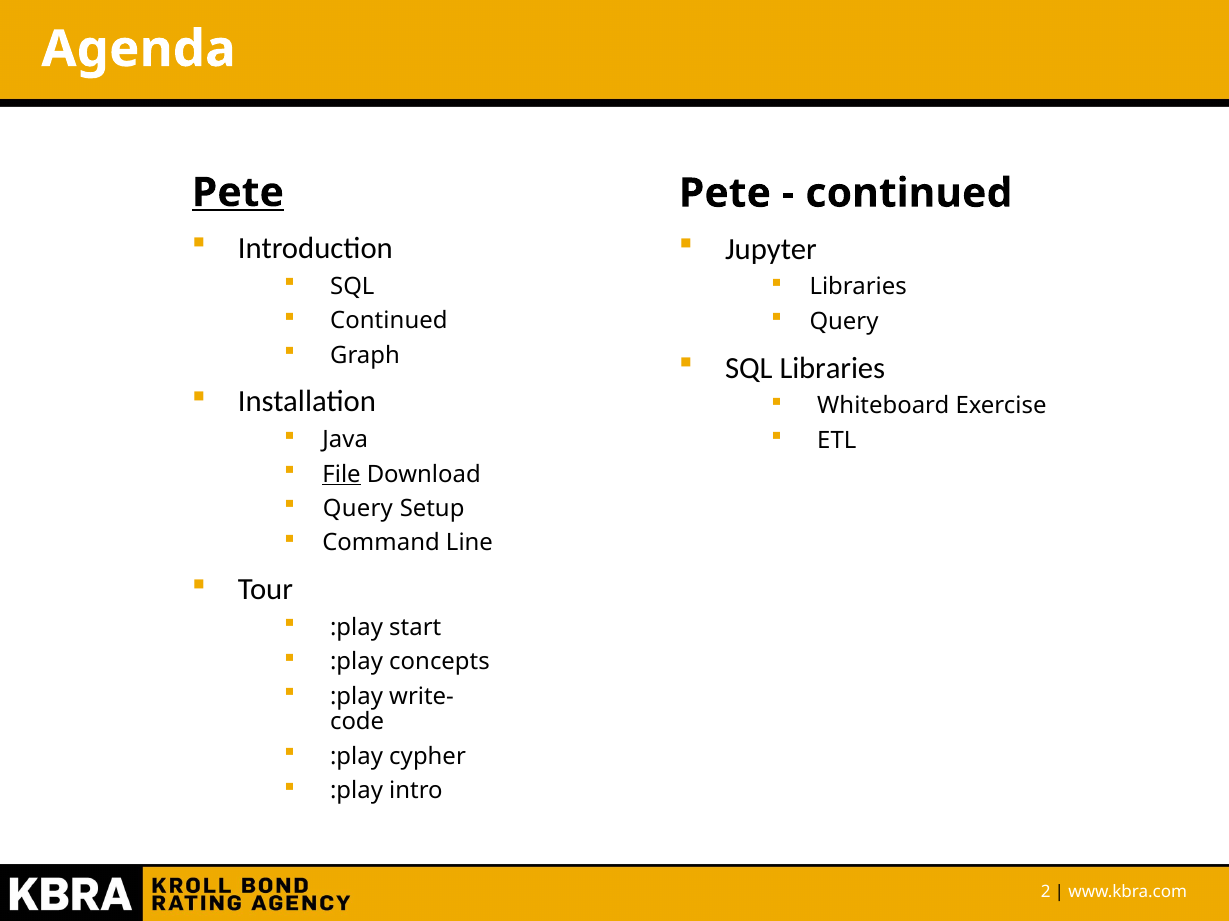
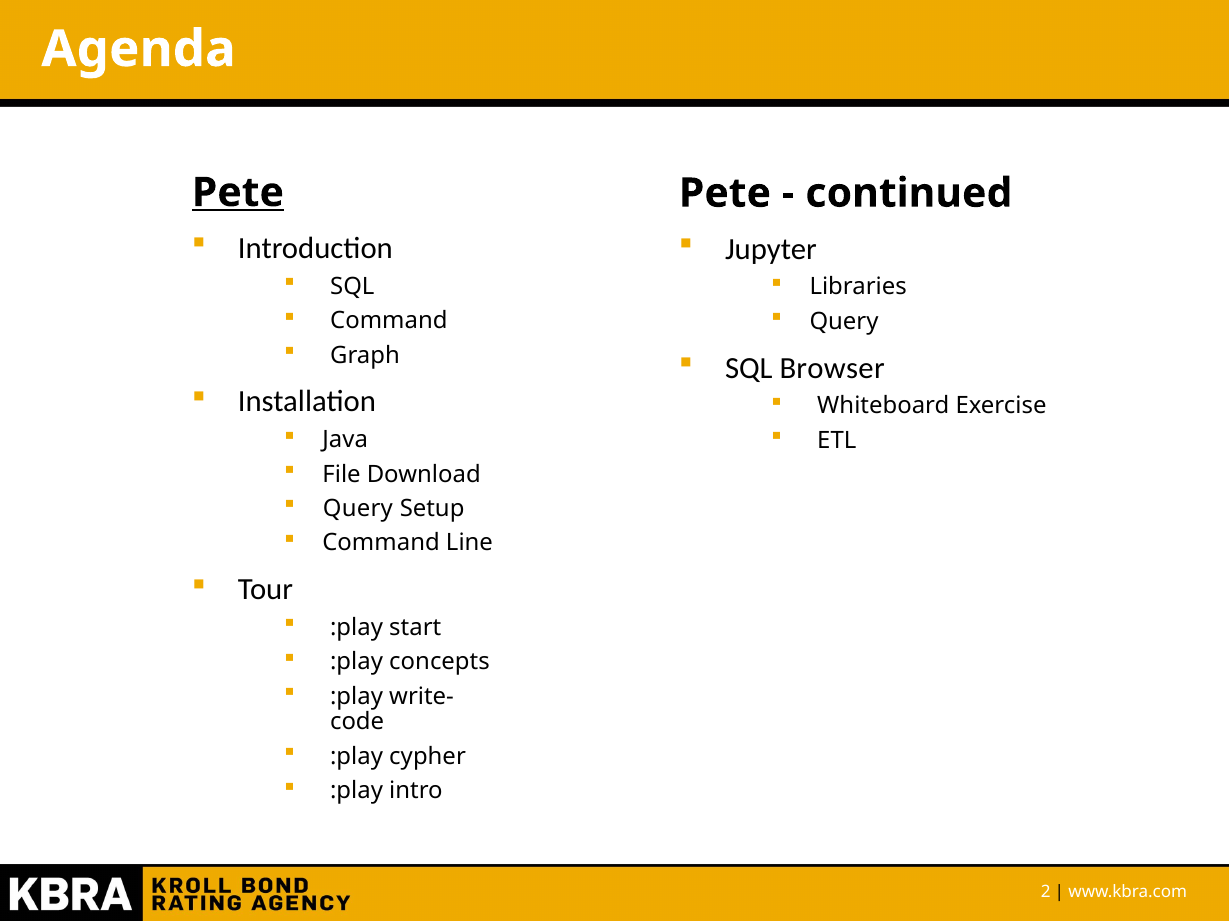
Continued at (389, 321): Continued -> Command
SQL Libraries: Libraries -> Browser
File underline: present -> none
